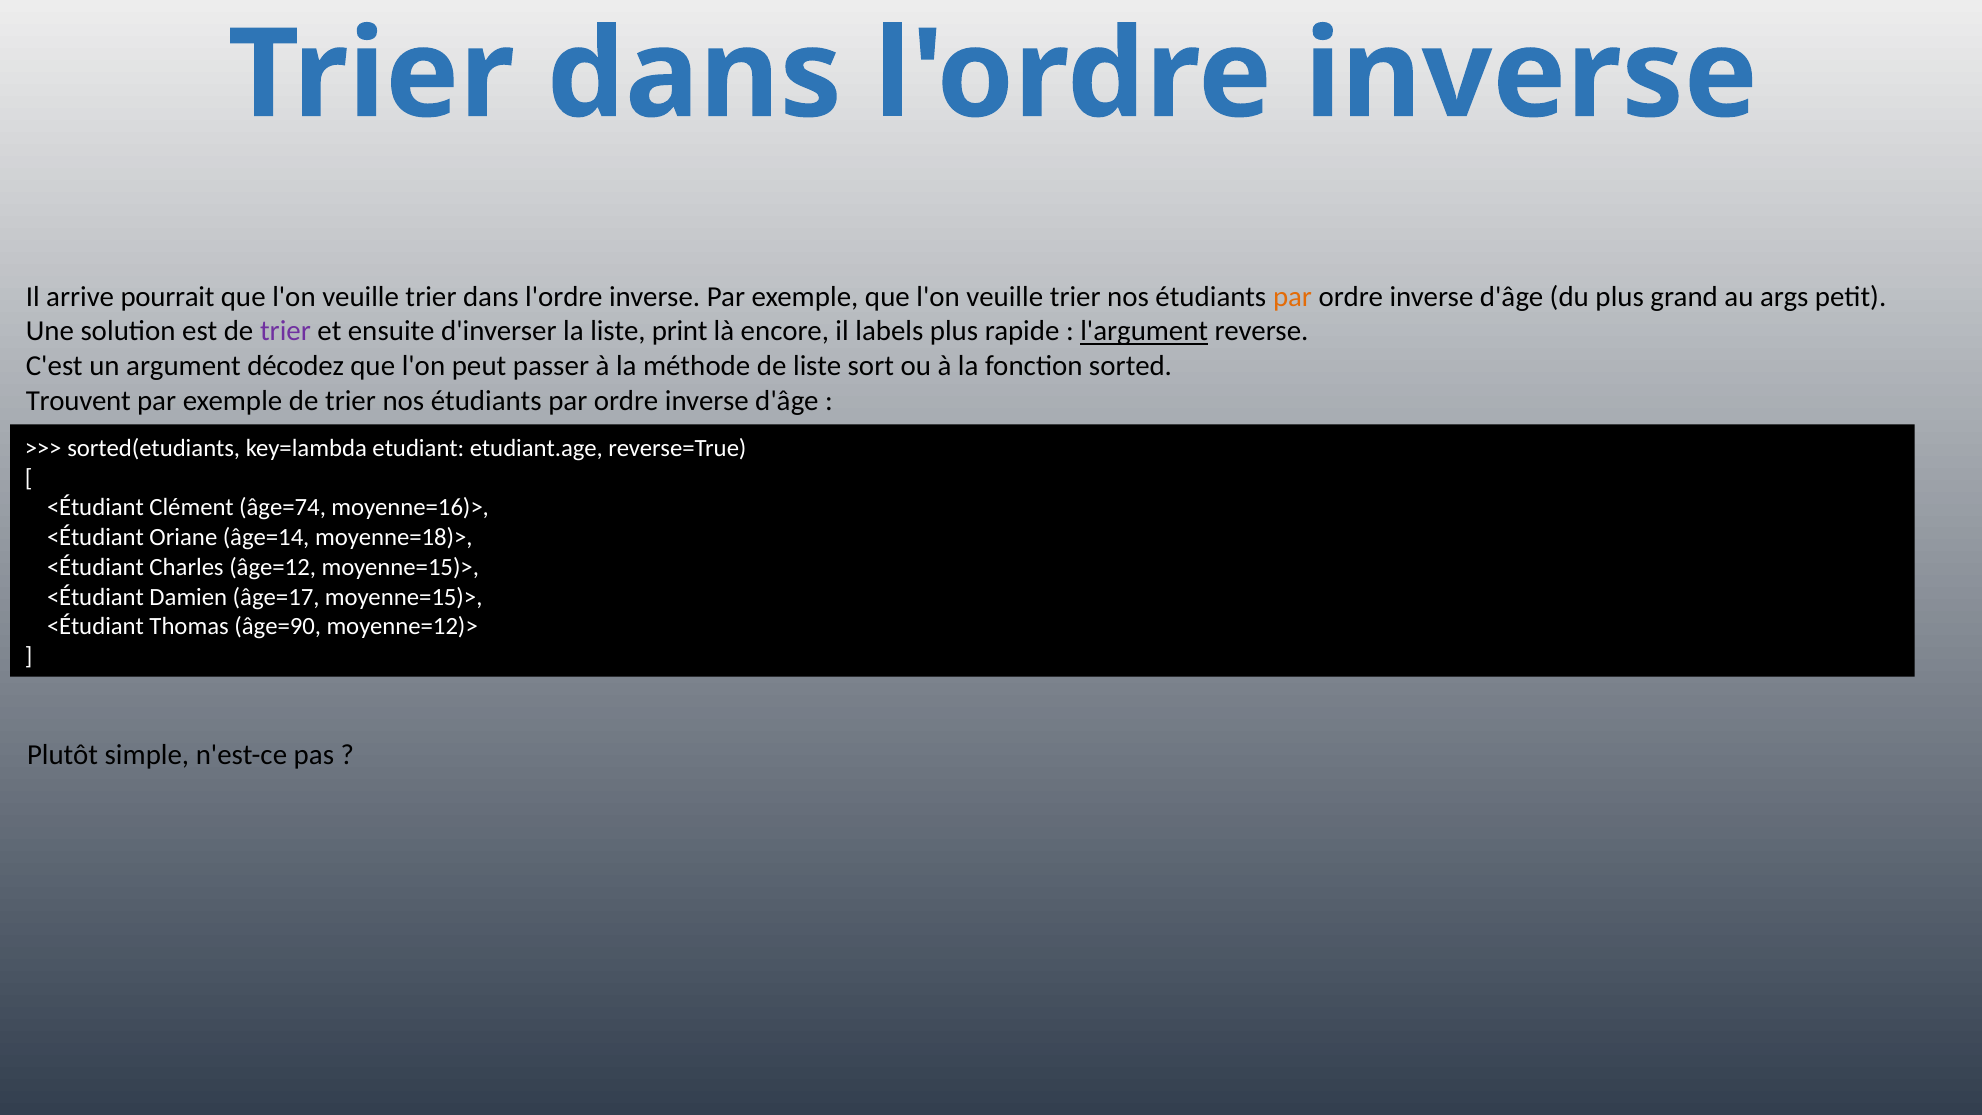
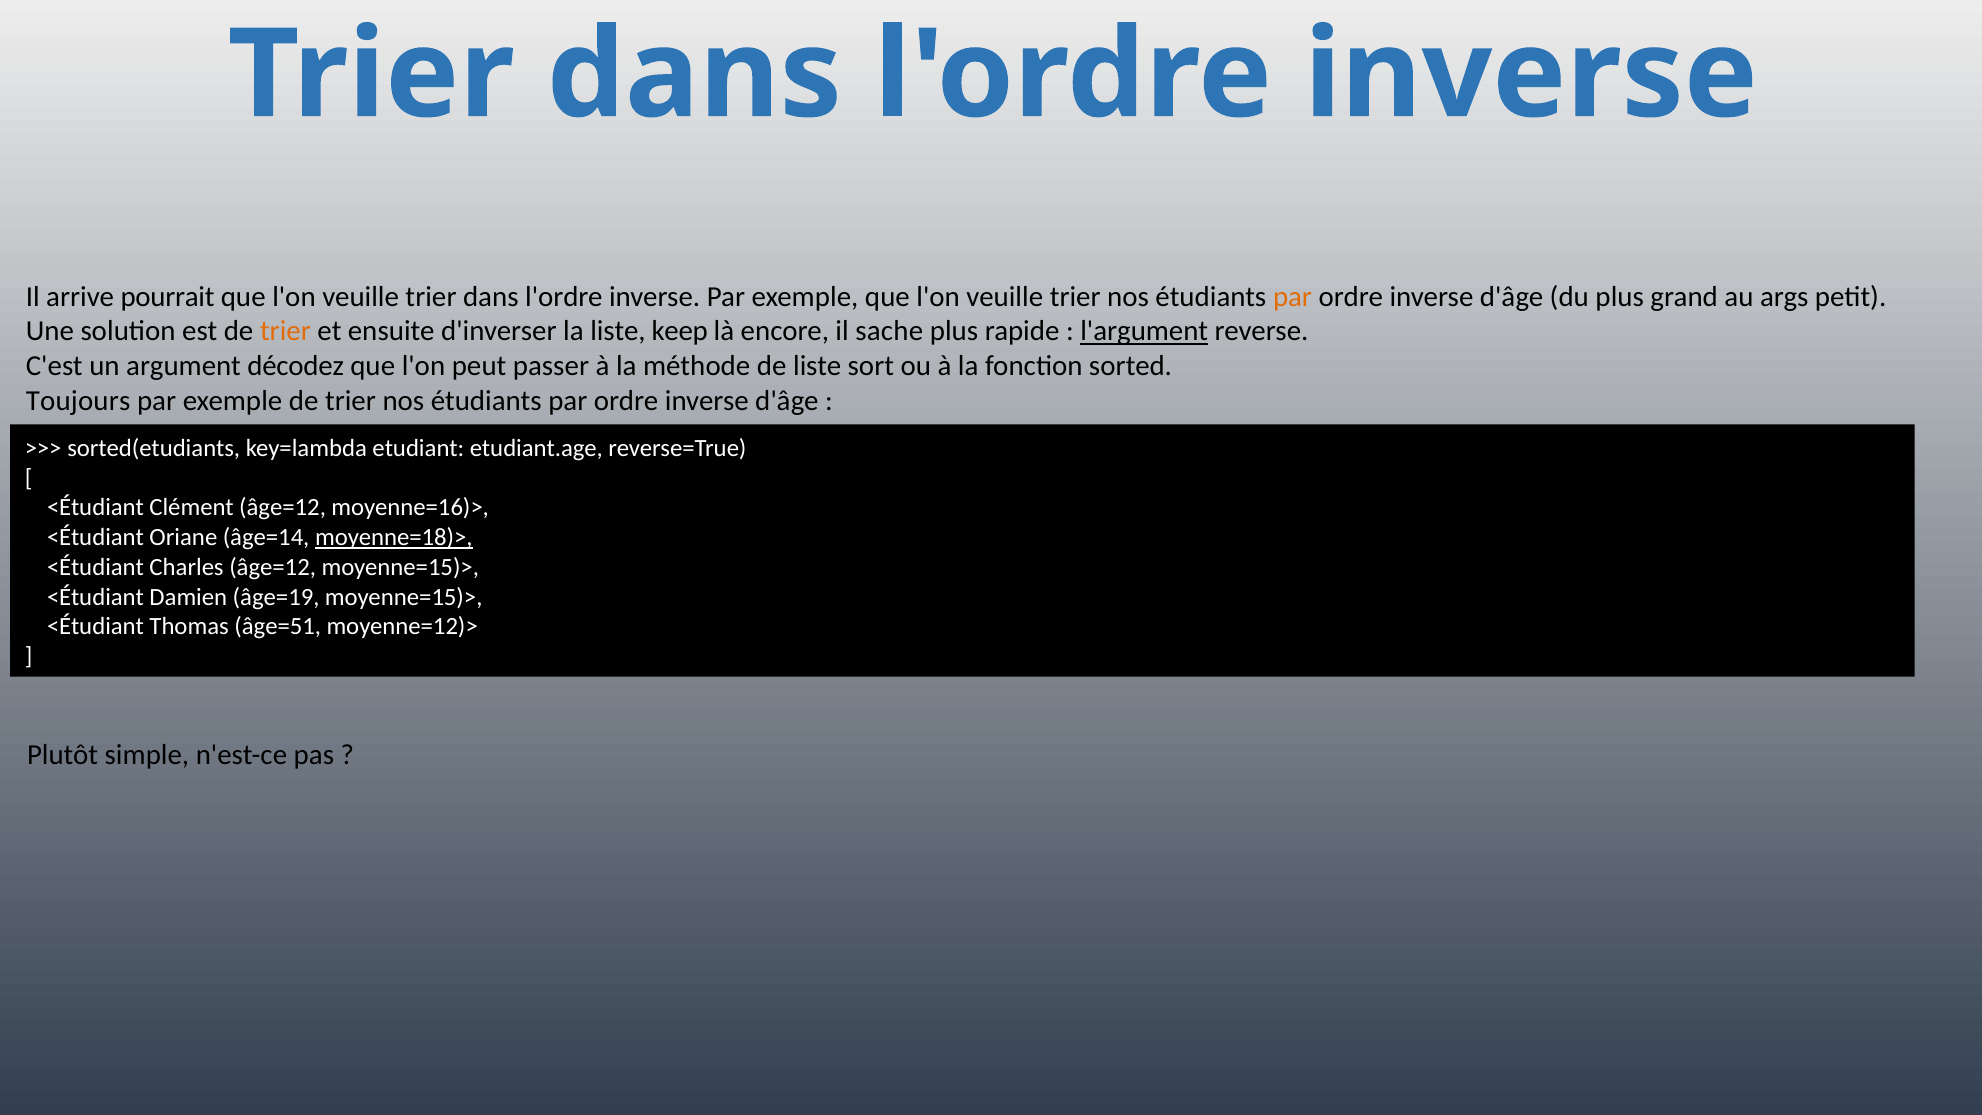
trier at (285, 331) colour: purple -> orange
print: print -> keep
labels: labels -> sache
Trouvent: Trouvent -> Toujours
Clément âge=74: âge=74 -> âge=12
moyenne=18)> underline: none -> present
âge=17: âge=17 -> âge=19
âge=90: âge=90 -> âge=51
